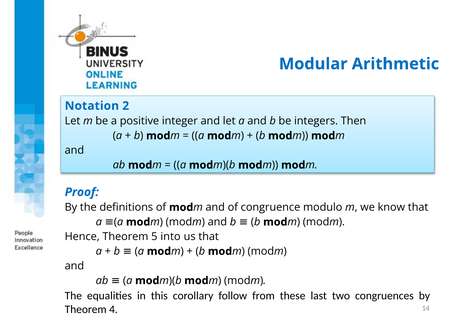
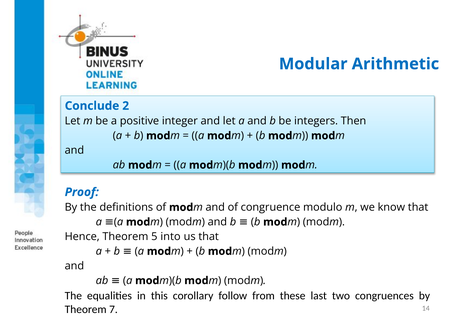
Notation: Notation -> Conclude
4: 4 -> 7
